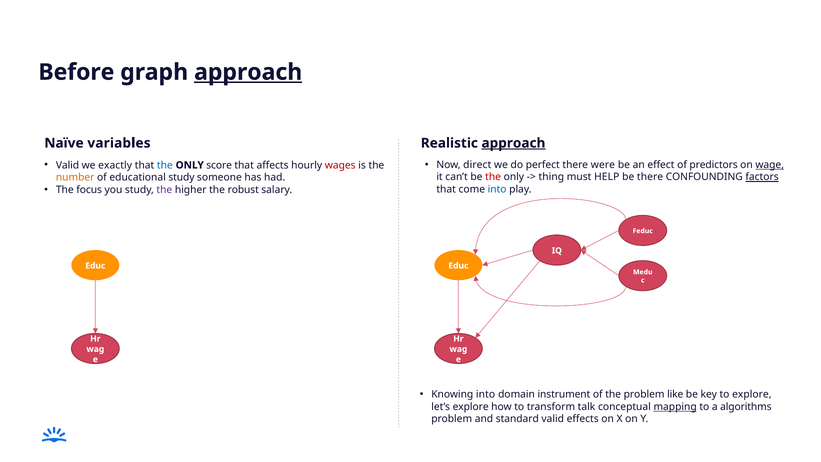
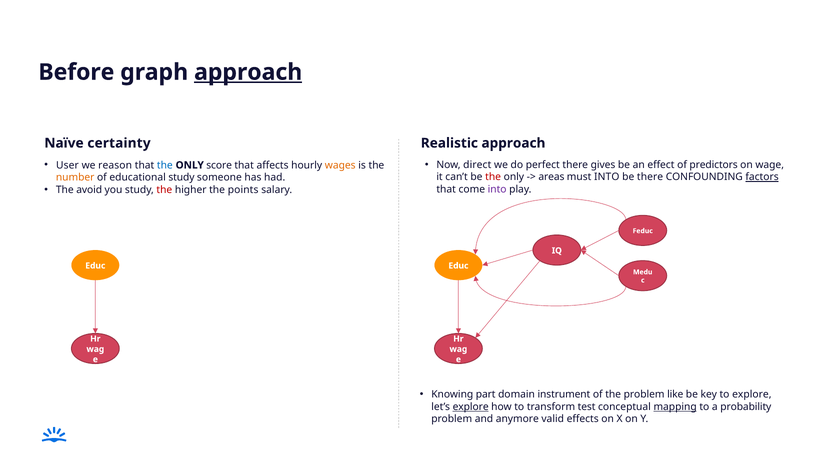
variables: variables -> certainty
approach at (513, 143) underline: present -> none
were: were -> gives
wage underline: present -> none
Valid at (67, 165): Valid -> User
exactly: exactly -> reason
wages colour: red -> orange
thing: thing -> areas
must HELP: HELP -> INTO
focus: focus -> avoid
the at (164, 190) colour: purple -> red
robust: robust -> points
into at (497, 189) colour: blue -> purple
Knowing into: into -> part
explore at (471, 407) underline: none -> present
talk: talk -> test
algorithms: algorithms -> probability
standard: standard -> anymore
